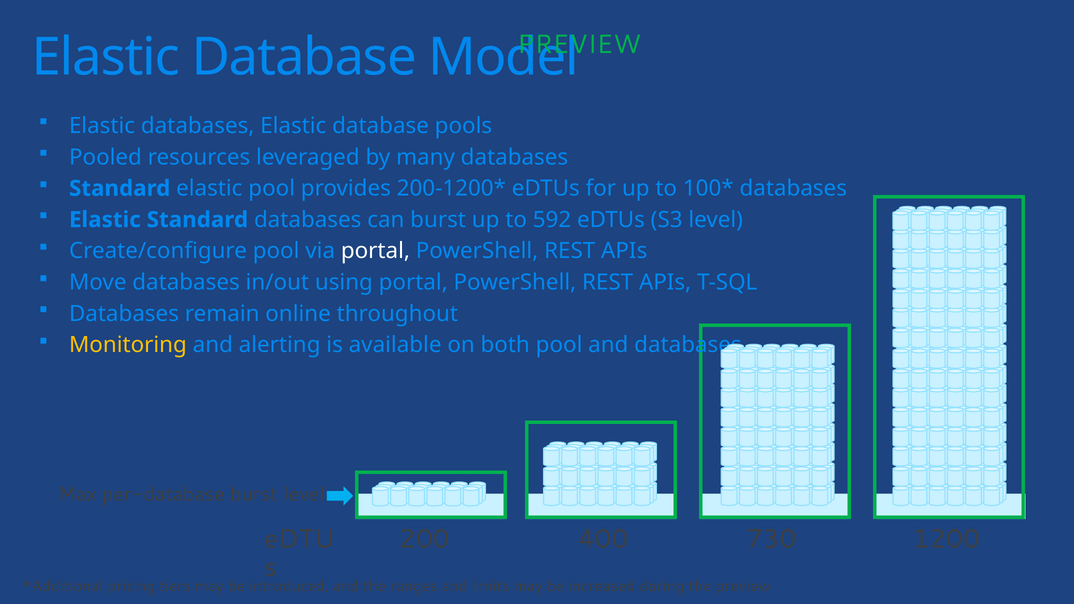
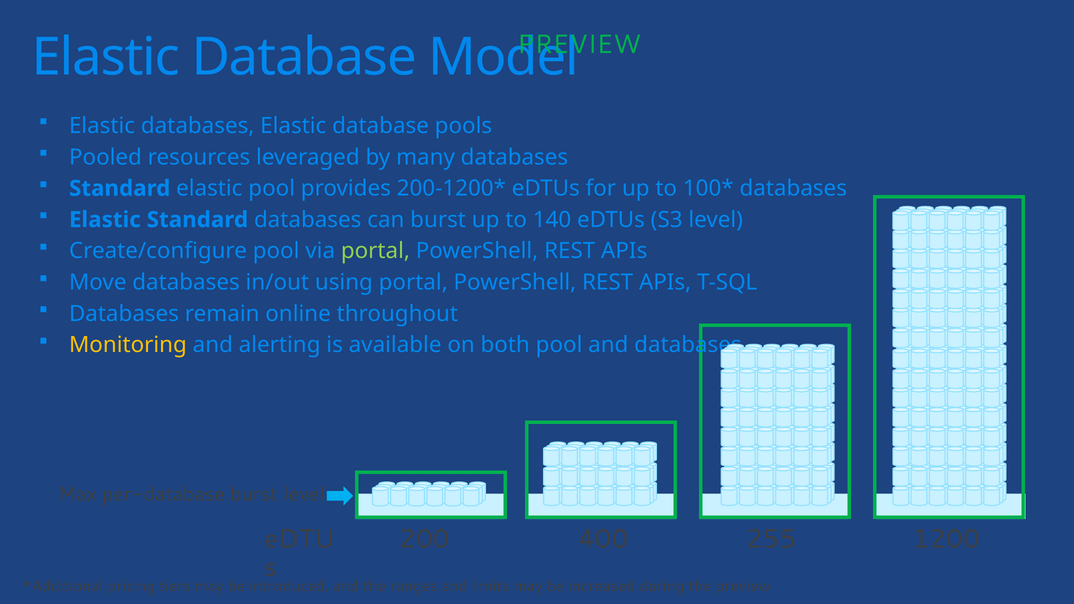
592: 592 -> 140
portal at (375, 251) colour: white -> light green
730: 730 -> 255
